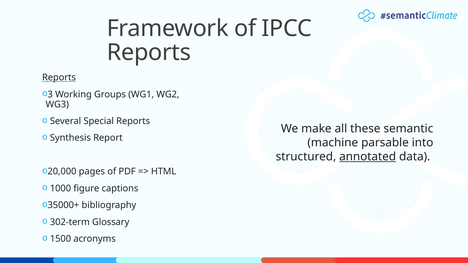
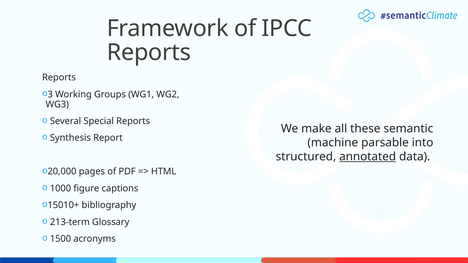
Reports at (59, 78) underline: present -> none
35000+: 35000+ -> 15010+
302-term: 302-term -> 213-term
